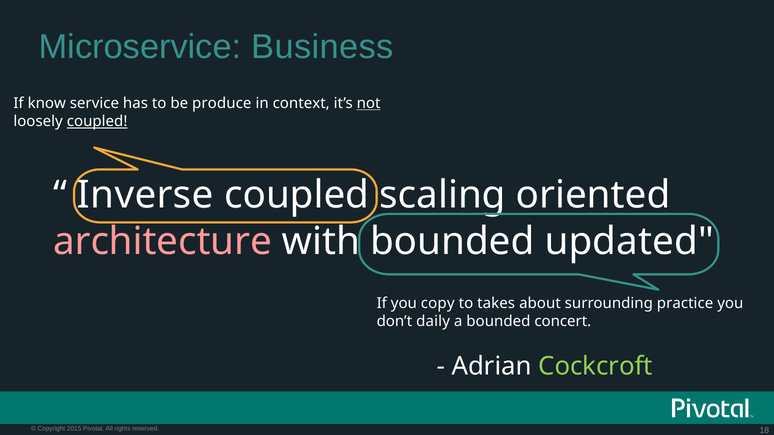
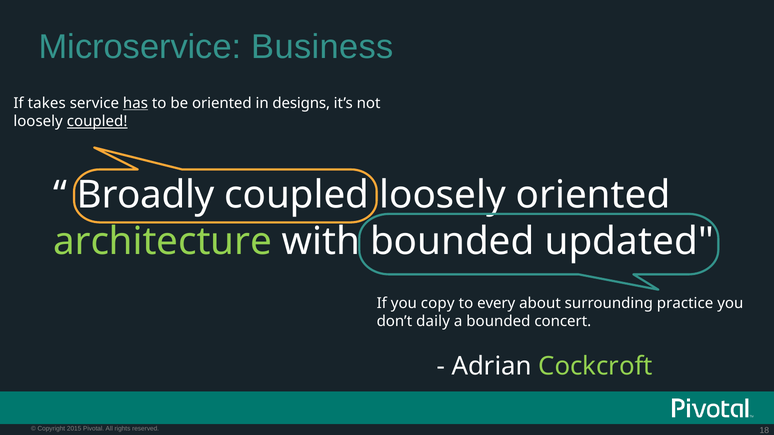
know: know -> takes
has underline: none -> present
be produce: produce -> oriented
context: context -> designs
not underline: present -> none
Inverse: Inverse -> Broadly
coupled scaling: scaling -> loosely
architecture colour: pink -> light green
takes: takes -> every
